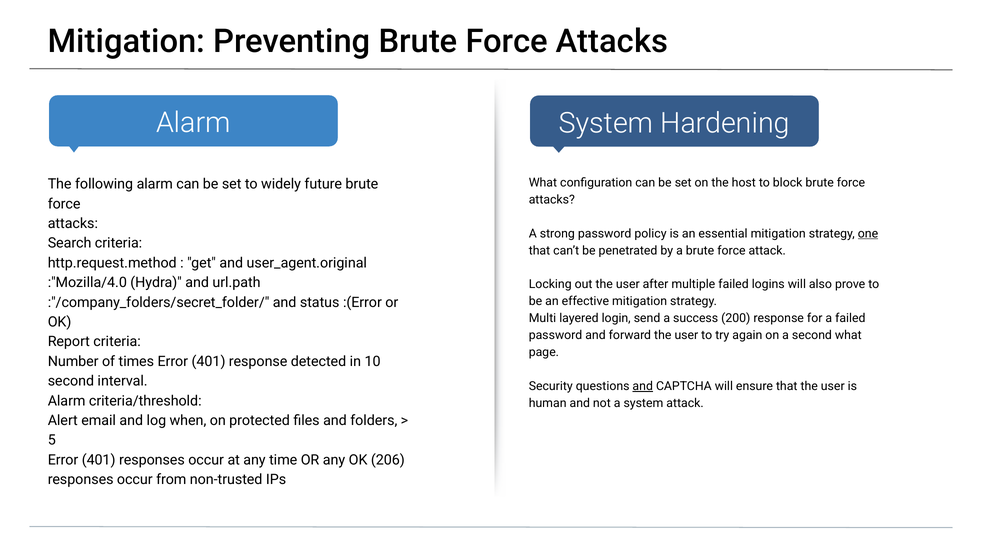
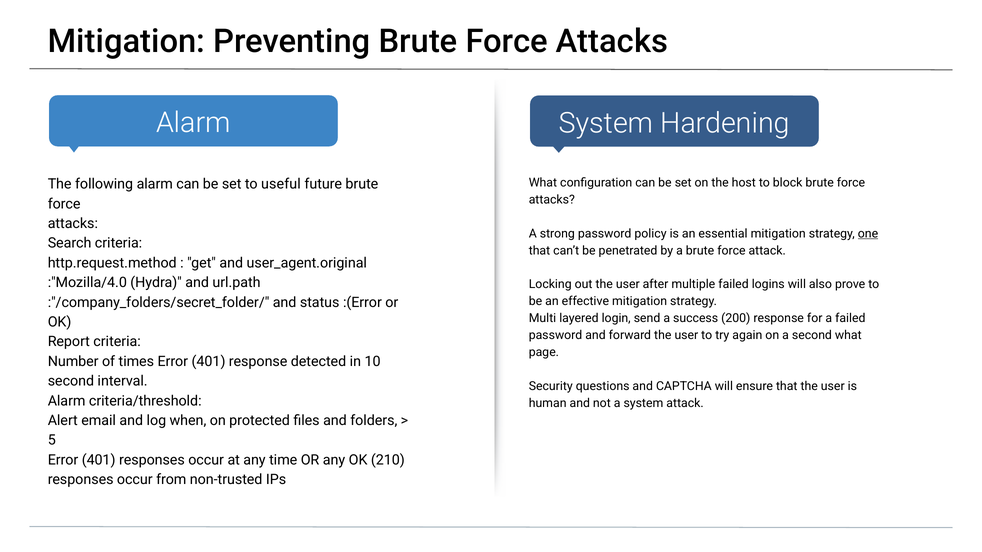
widely: widely -> useful
and at (643, 386) underline: present -> none
206: 206 -> 210
